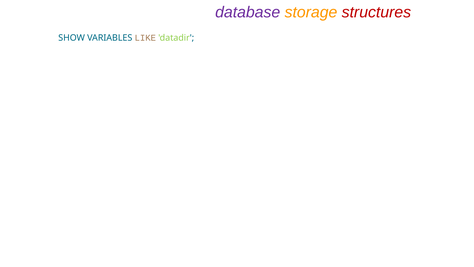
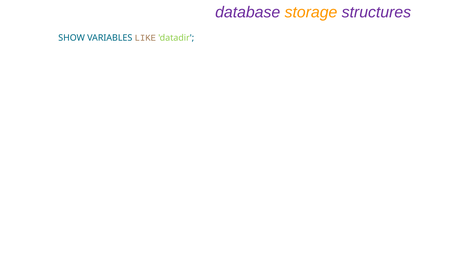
structures colour: red -> purple
